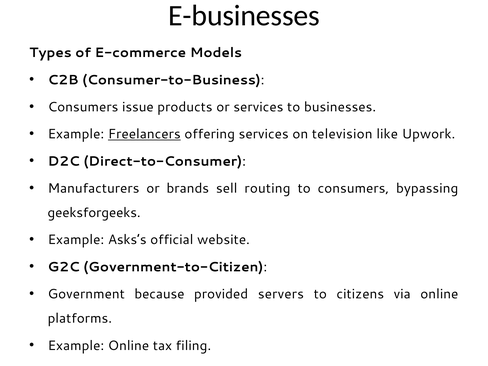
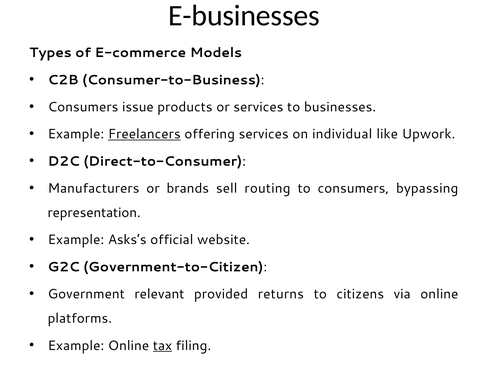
television: television -> individual
geeksforgeeks: geeksforgeeks -> representation
because: because -> relevant
servers: servers -> returns
tax underline: none -> present
